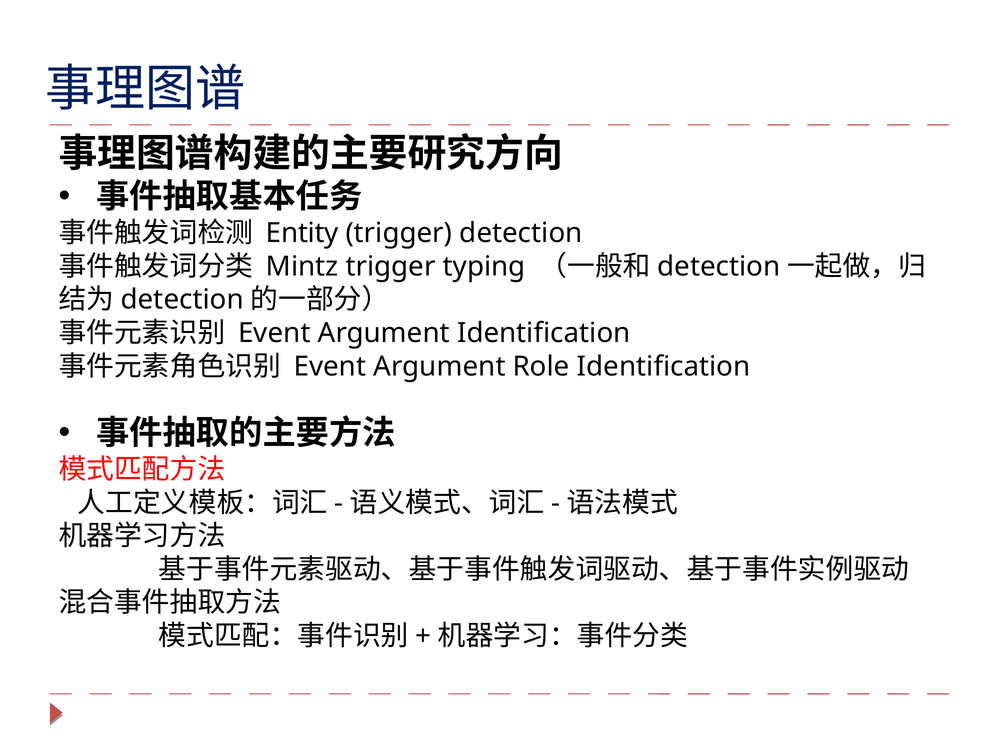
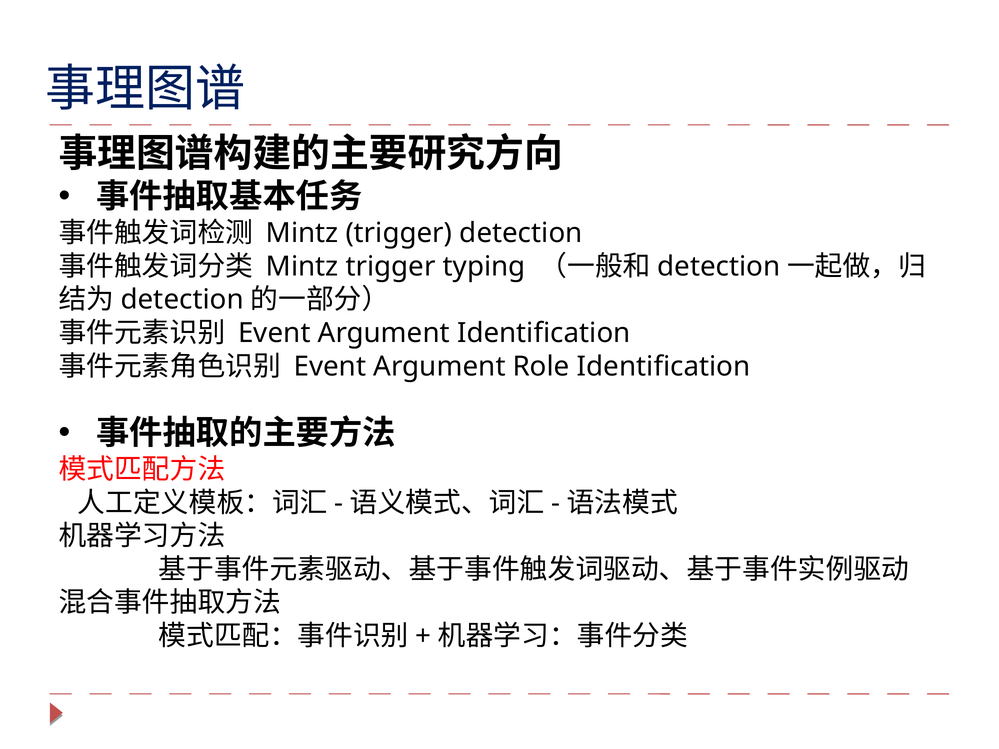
Entity at (302, 233): Entity -> Mintz
